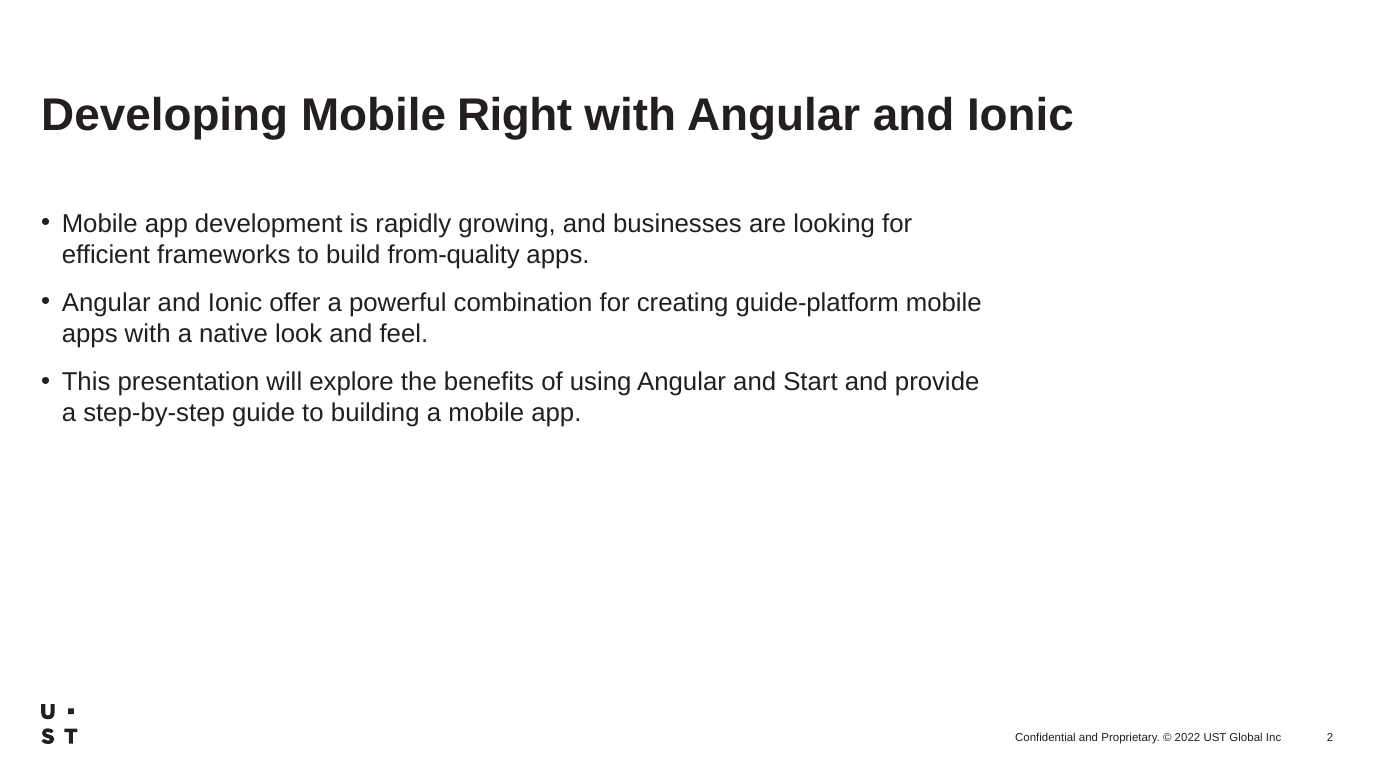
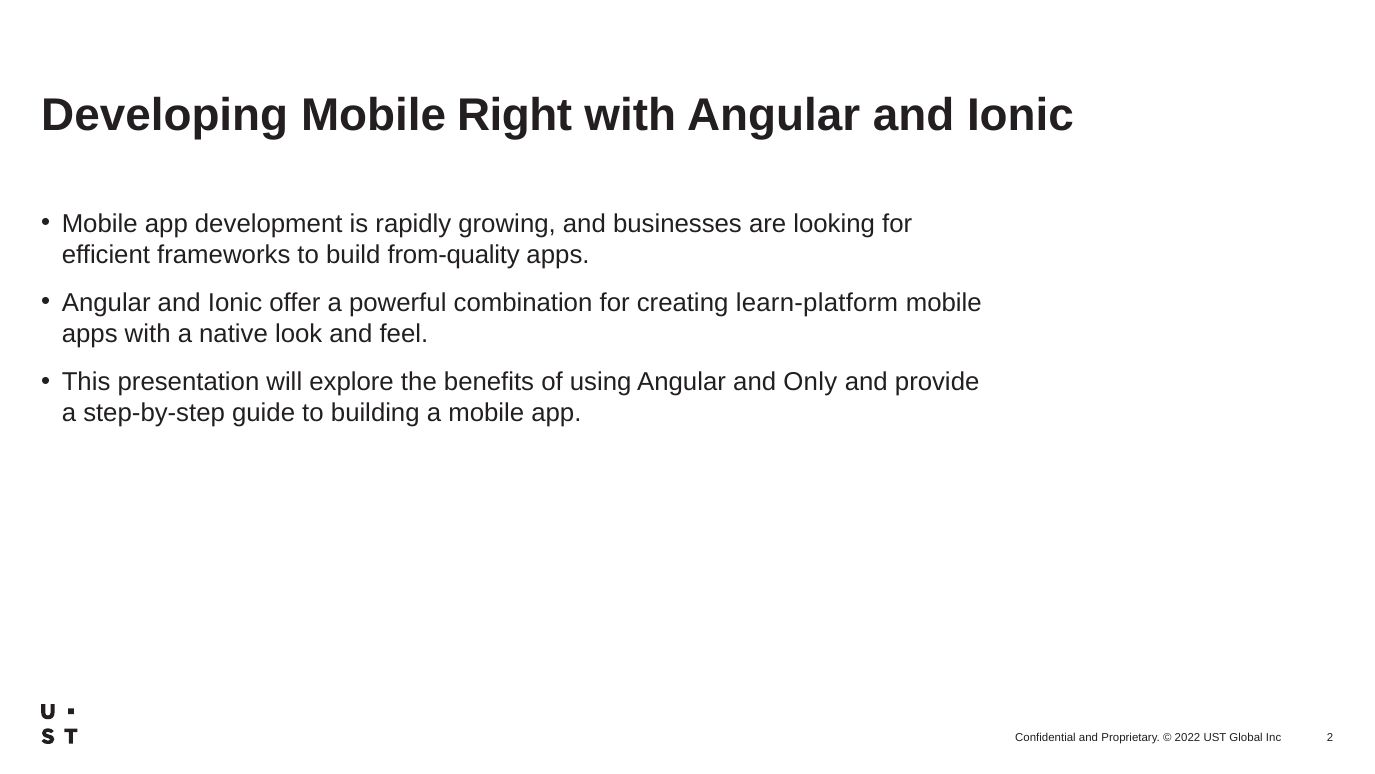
guide-platform: guide-platform -> learn-platform
Start: Start -> Only
